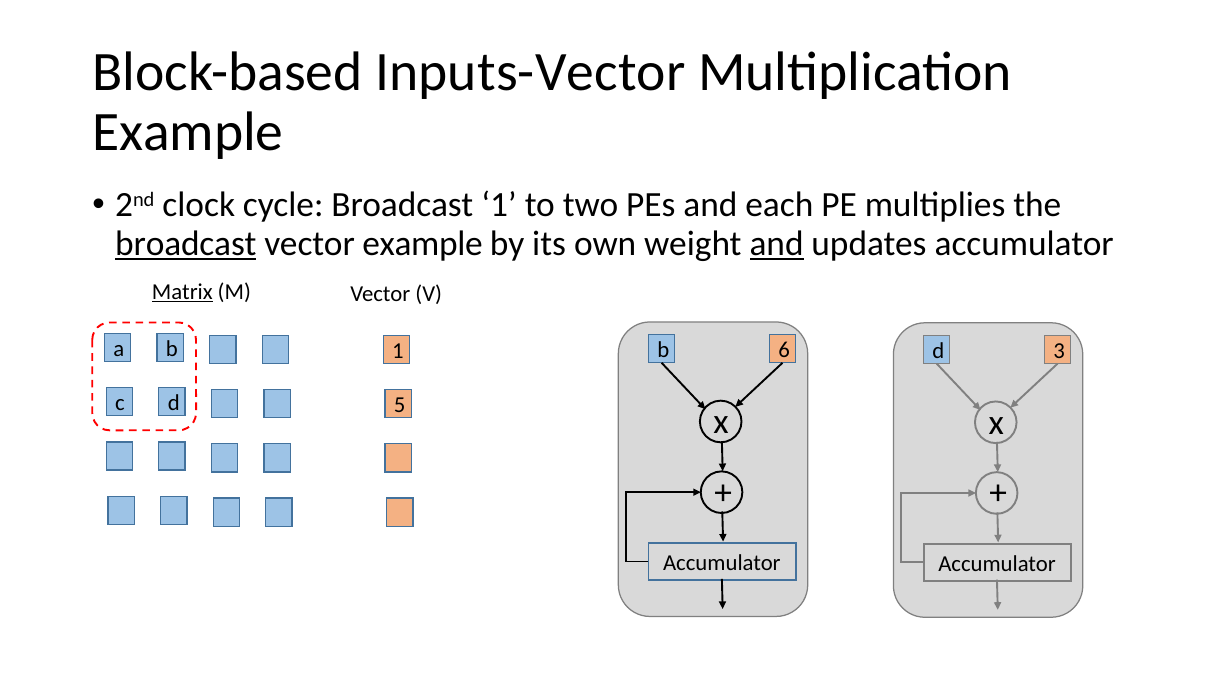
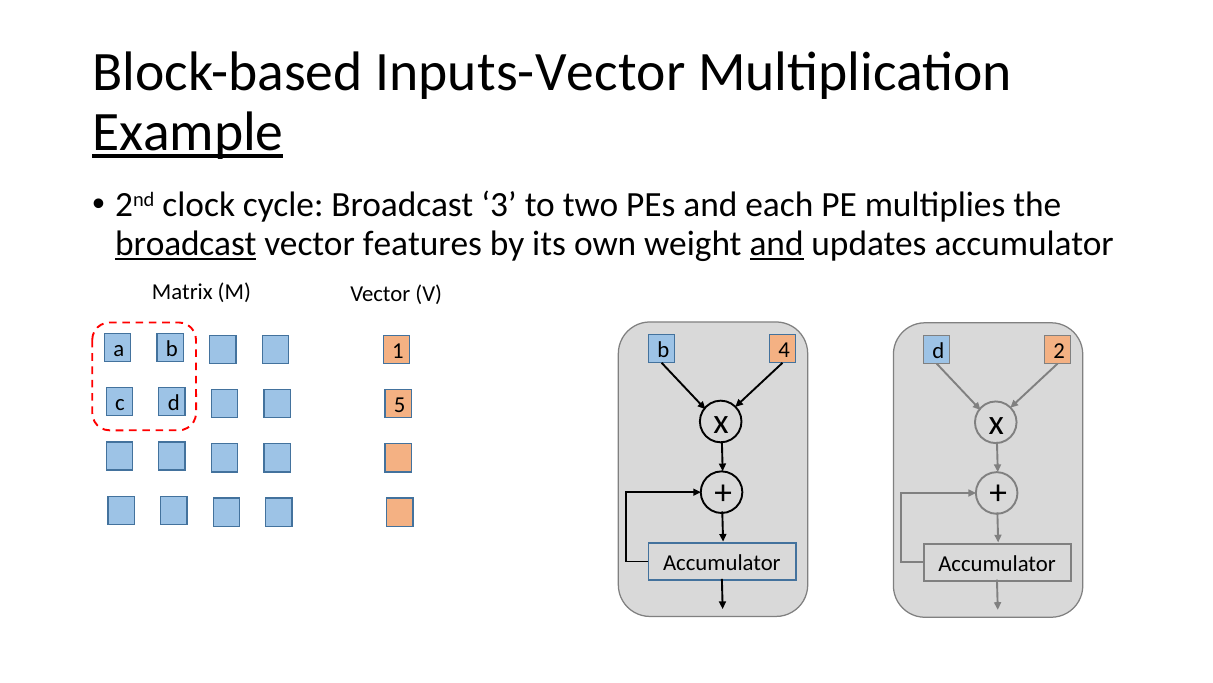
Example at (188, 132) underline: none -> present
Broadcast 1: 1 -> 3
vector example: example -> features
Matrix underline: present -> none
6: 6 -> 4
3: 3 -> 2
